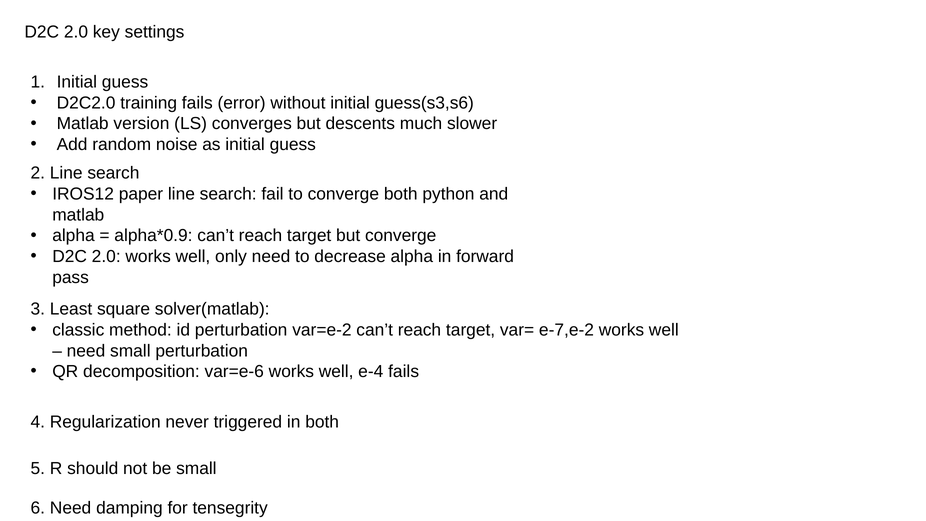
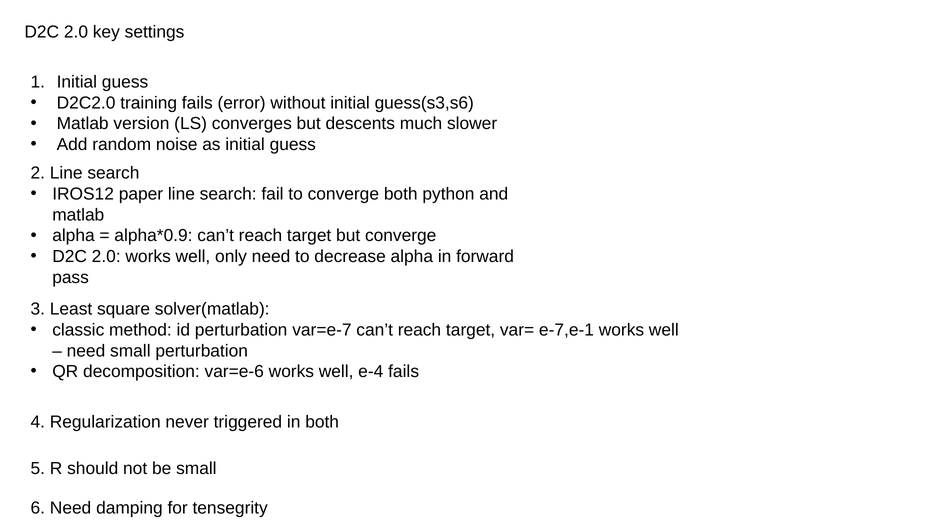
var=e-2: var=e-2 -> var=e-7
e-7,e-2: e-7,e-2 -> e-7,e-1
